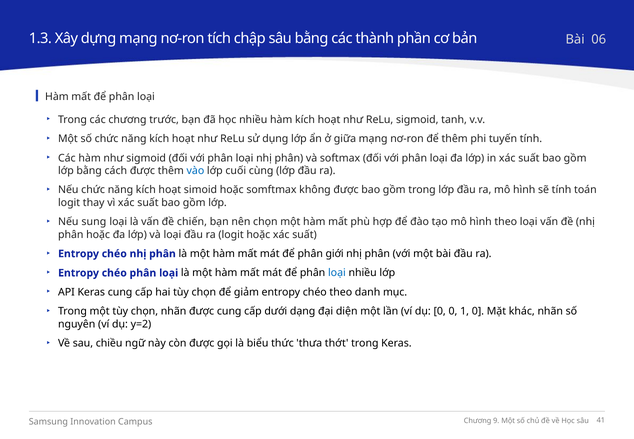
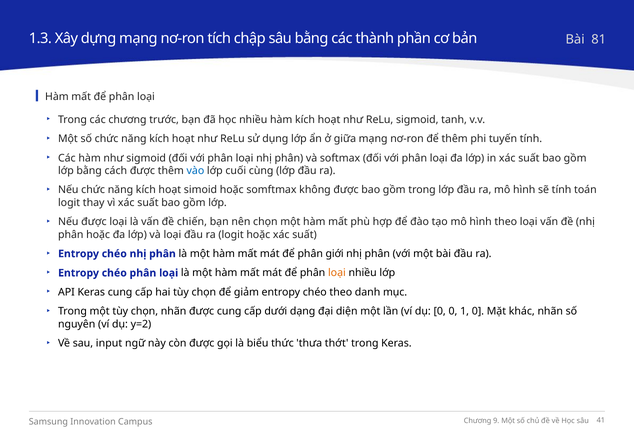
06: 06 -> 81
Nếu sung: sung -> được
loại at (337, 273) colour: blue -> orange
chiều: chiều -> input
